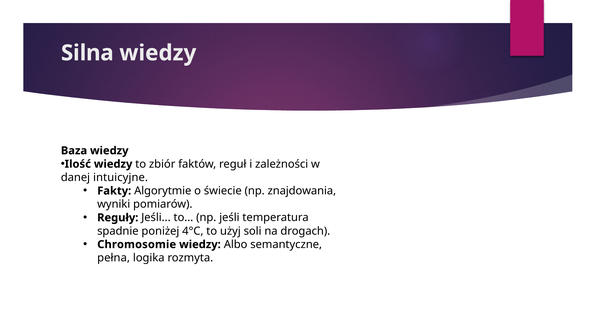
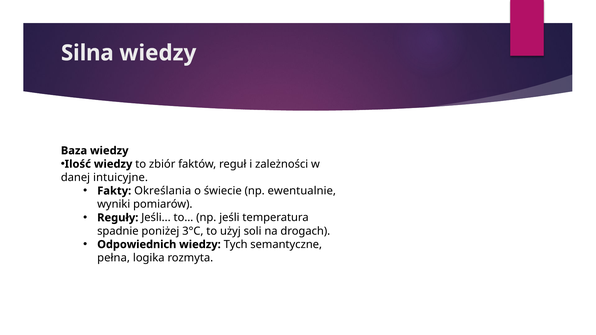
Algorytmie: Algorytmie -> Określania
znajdowania: znajdowania -> ewentualnie
4°C: 4°C -> 3°C
Chromosomie: Chromosomie -> Odpowiednich
Albo: Albo -> Tych
